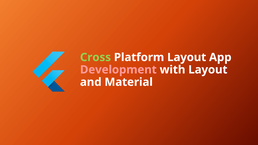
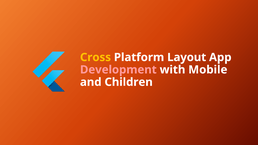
Cross colour: light green -> yellow
with Layout: Layout -> Mobile
Material: Material -> Children
